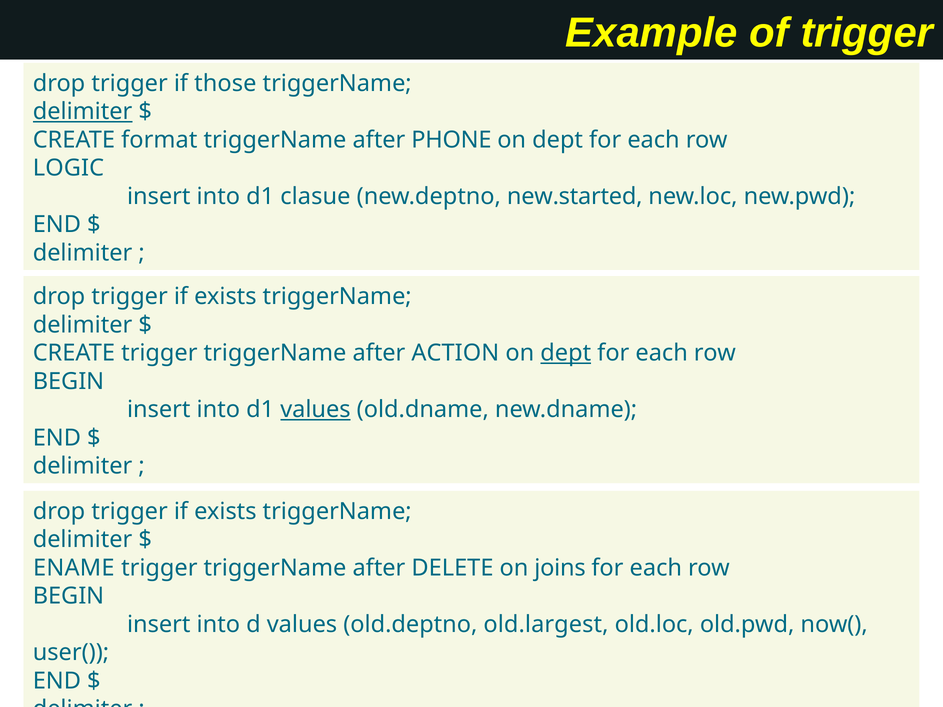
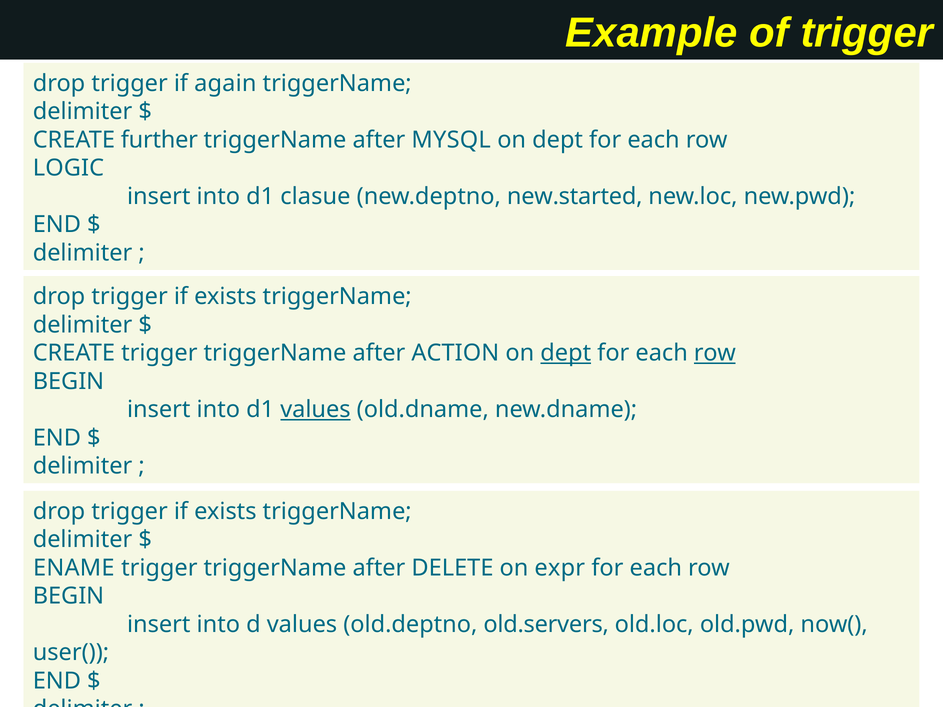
those: those -> again
delimiter at (83, 112) underline: present -> none
format: format -> further
PHONE: PHONE -> MYSQL
row at (715, 353) underline: none -> present
joins: joins -> expr
old.largest: old.largest -> old.servers
